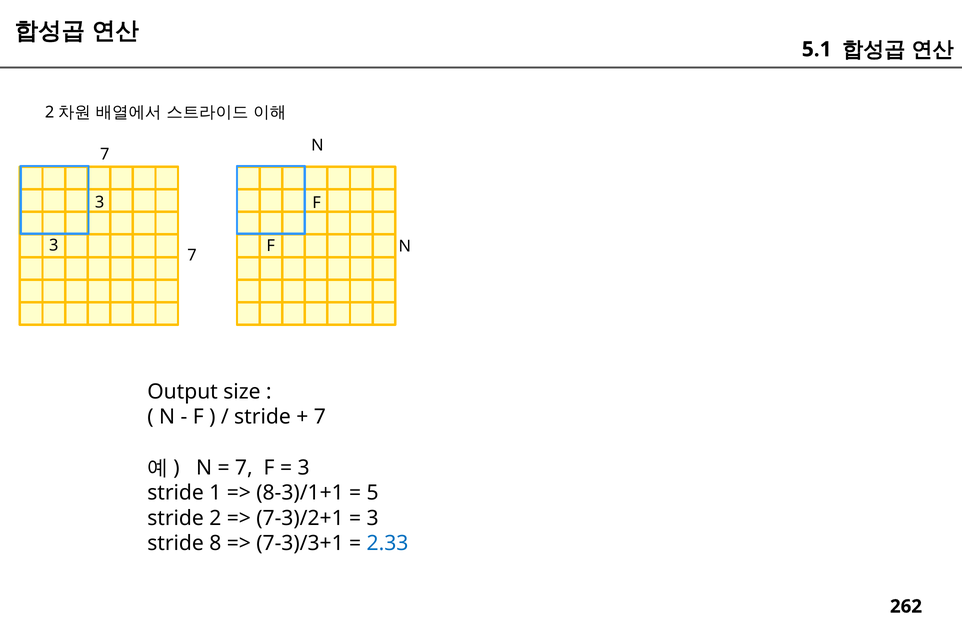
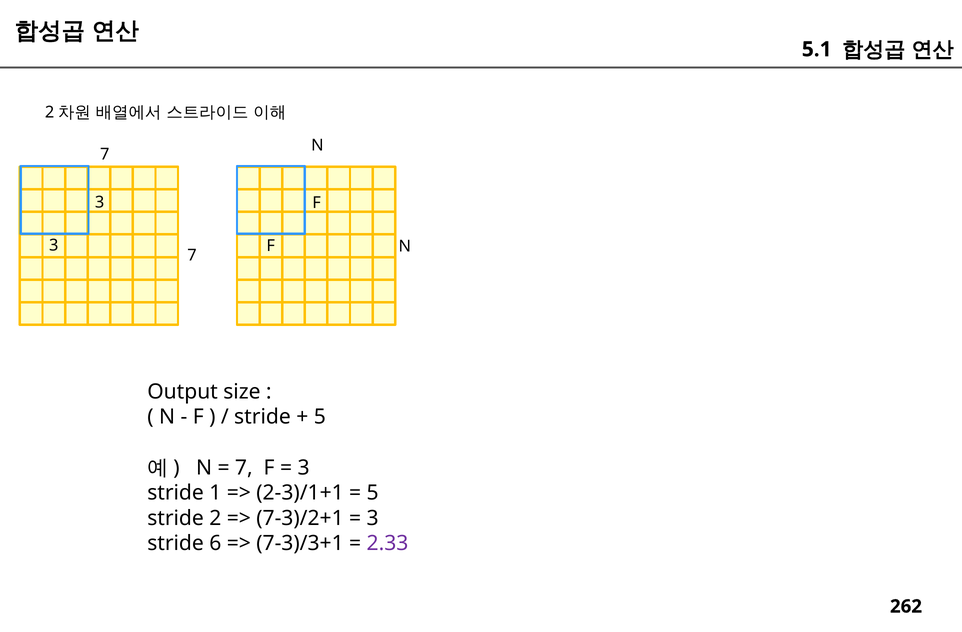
7 at (320, 417): 7 -> 5
8-3)/1+1: 8-3)/1+1 -> 2-3)/1+1
8: 8 -> 6
2.33 colour: blue -> purple
